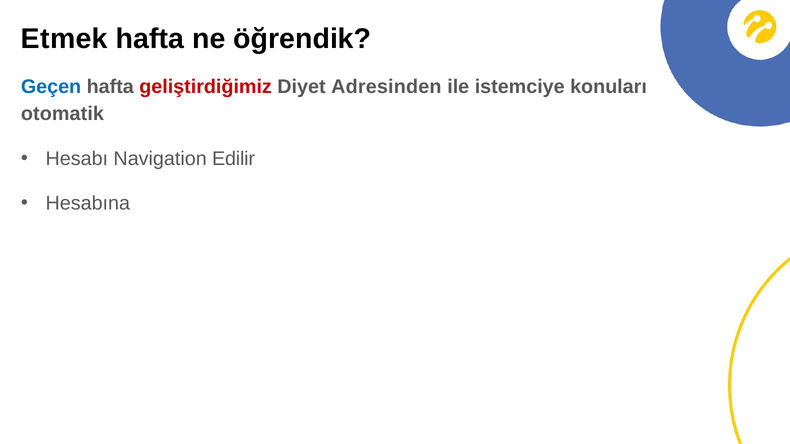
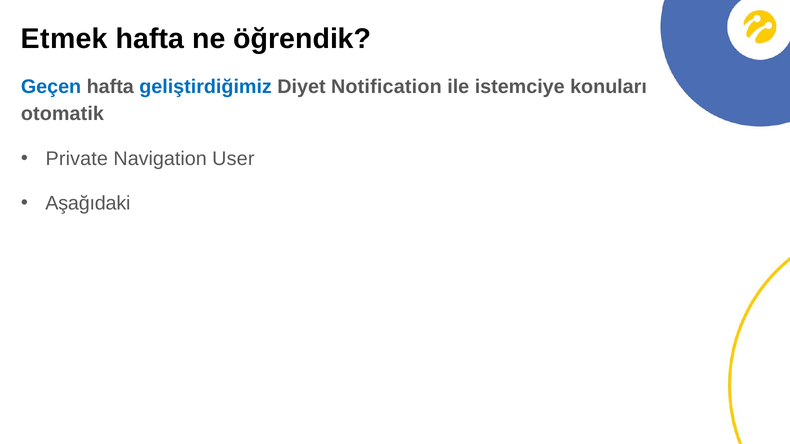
geliştirdiğimiz colour: red -> blue
Adresinden: Adresinden -> Notification
Hesabı: Hesabı -> Private
Edilir: Edilir -> User
Hesabına: Hesabına -> Aşağıdaki
